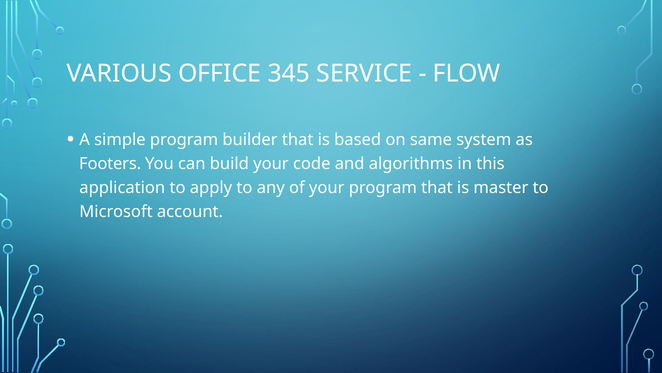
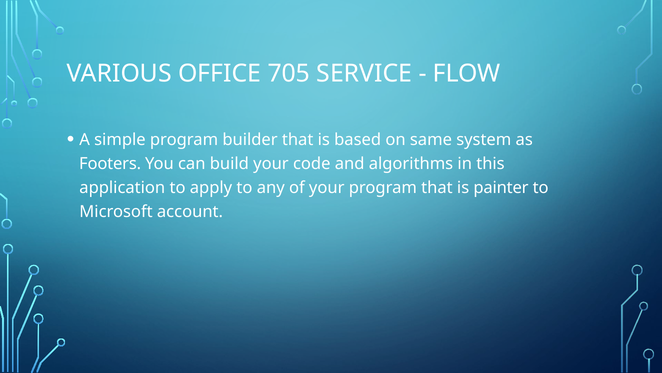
345: 345 -> 705
master: master -> painter
